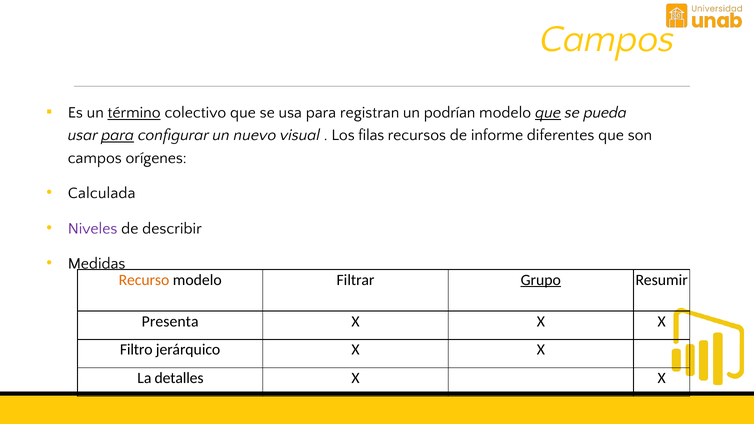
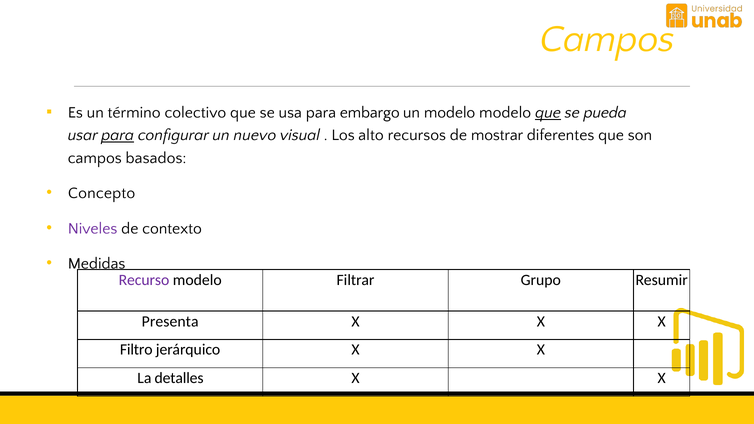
término underline: present -> none
registran: registran -> embargo
un podrían: podrían -> modelo
filas: filas -> alto
informe: informe -> mostrar
orígenes: orígenes -> basados
Calculada: Calculada -> Concepto
describir: describir -> contexto
Recurso colour: orange -> purple
Grupo underline: present -> none
